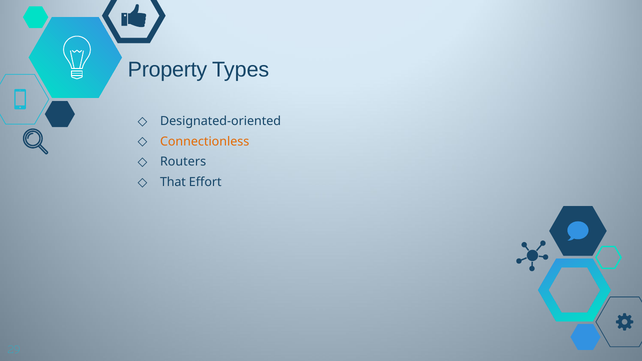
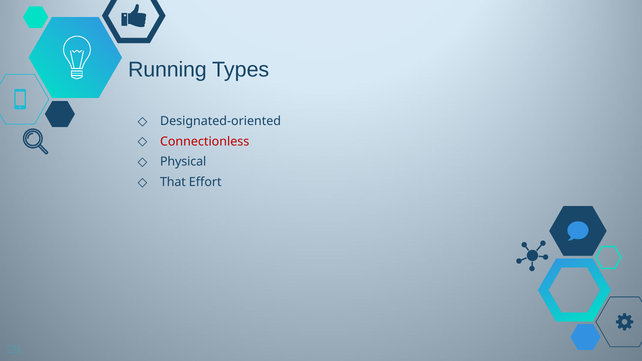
Property: Property -> Running
Connectionless colour: orange -> red
Routers: Routers -> Physical
